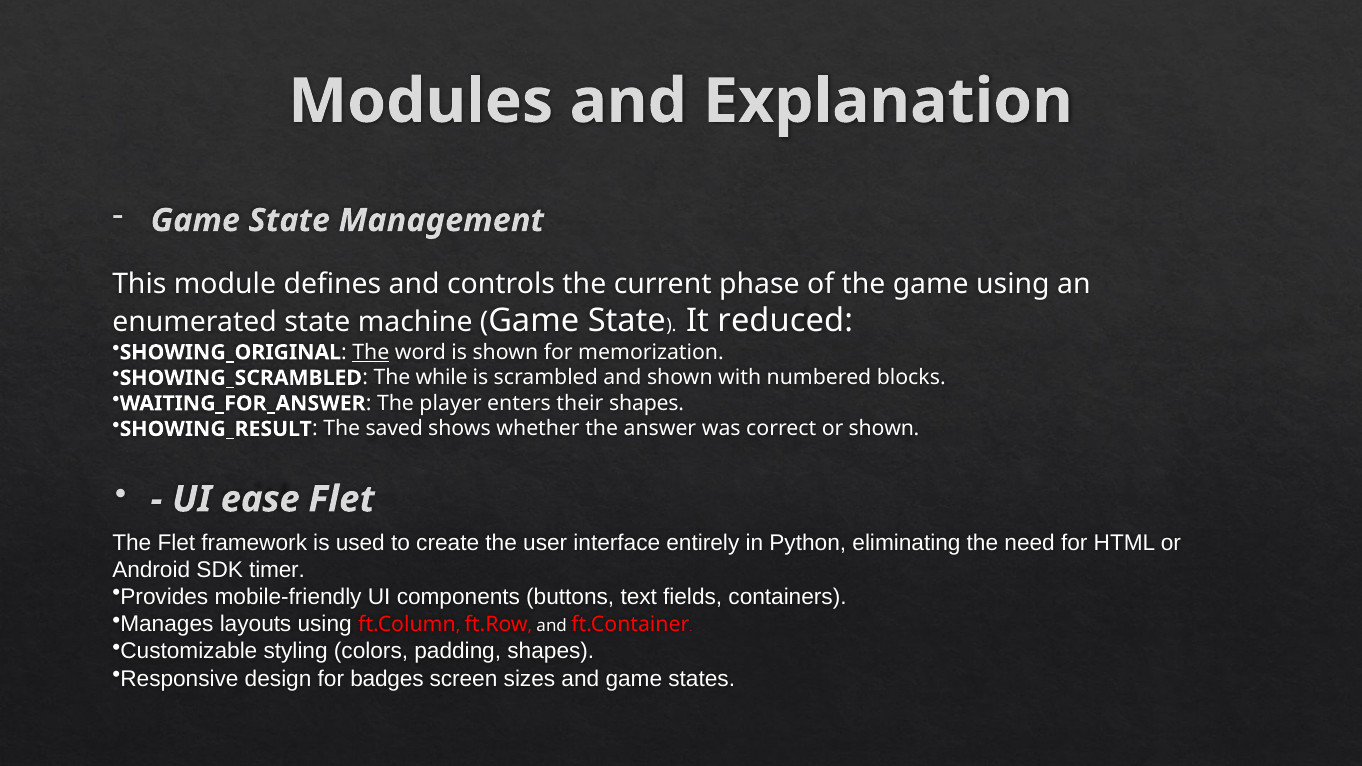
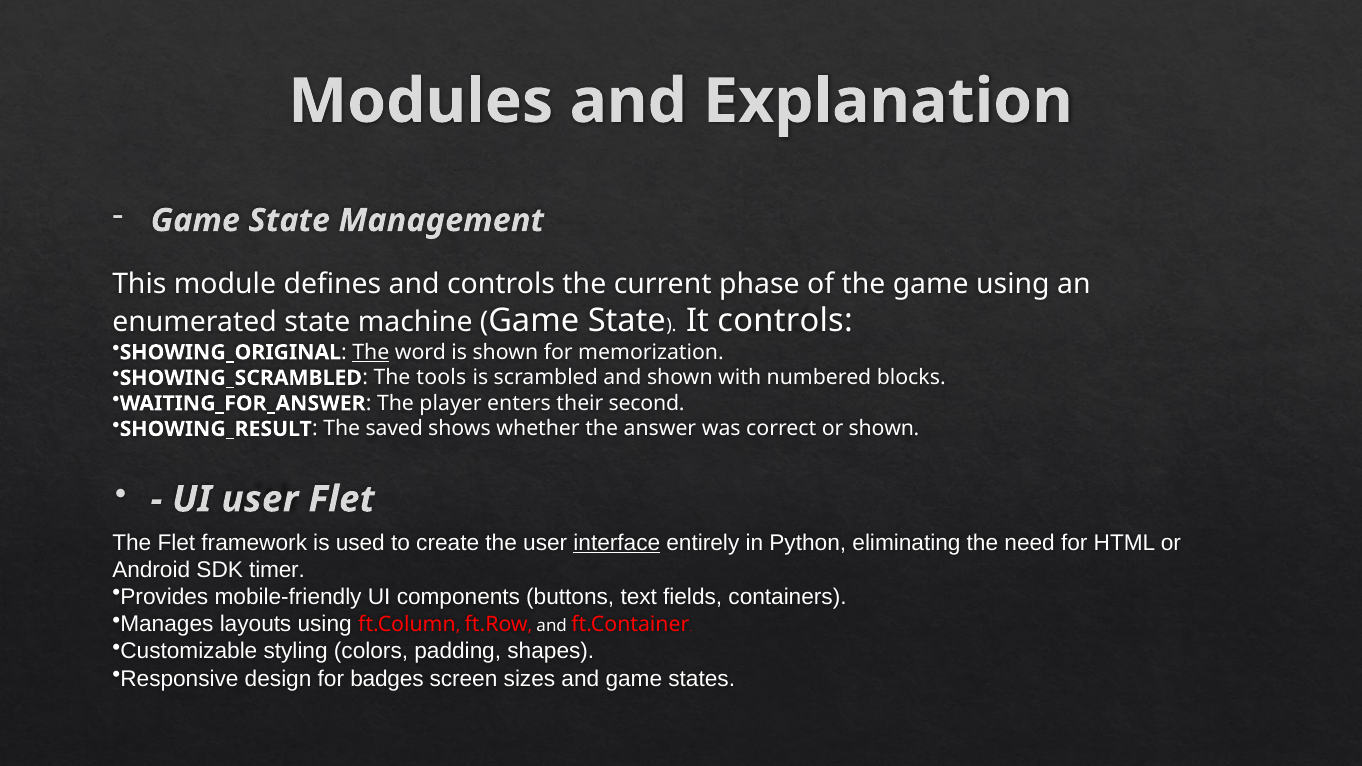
It reduced: reduced -> controls
while: while -> tools
their shapes: shapes -> second
UI ease: ease -> user
interface underline: none -> present
